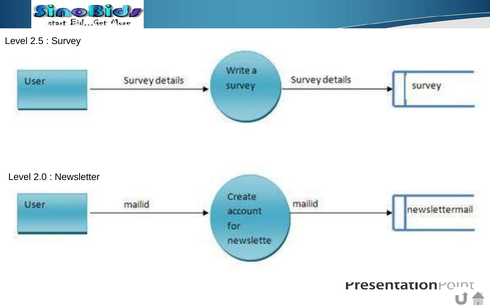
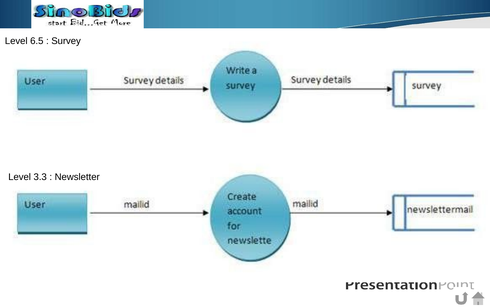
2.5: 2.5 -> 6.5
2.0: 2.0 -> 3.3
